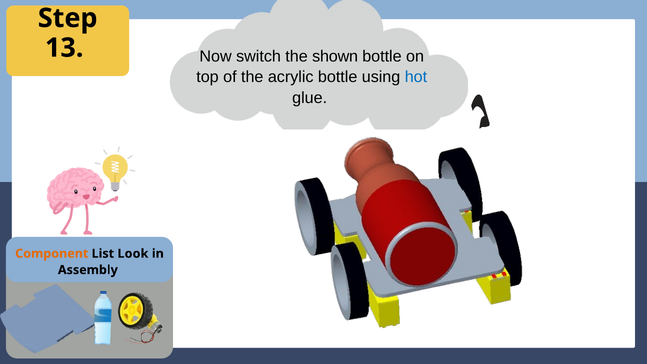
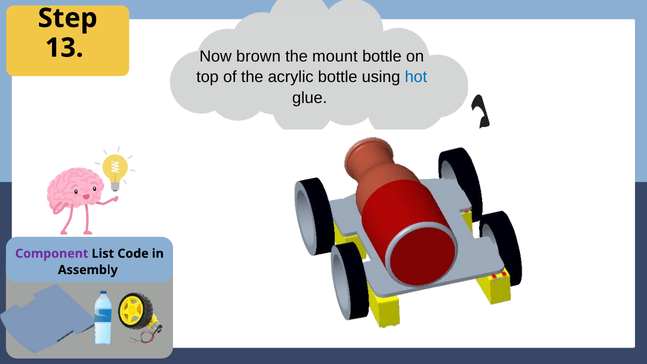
switch: switch -> brown
shown: shown -> mount
Component colour: orange -> purple
Look: Look -> Code
